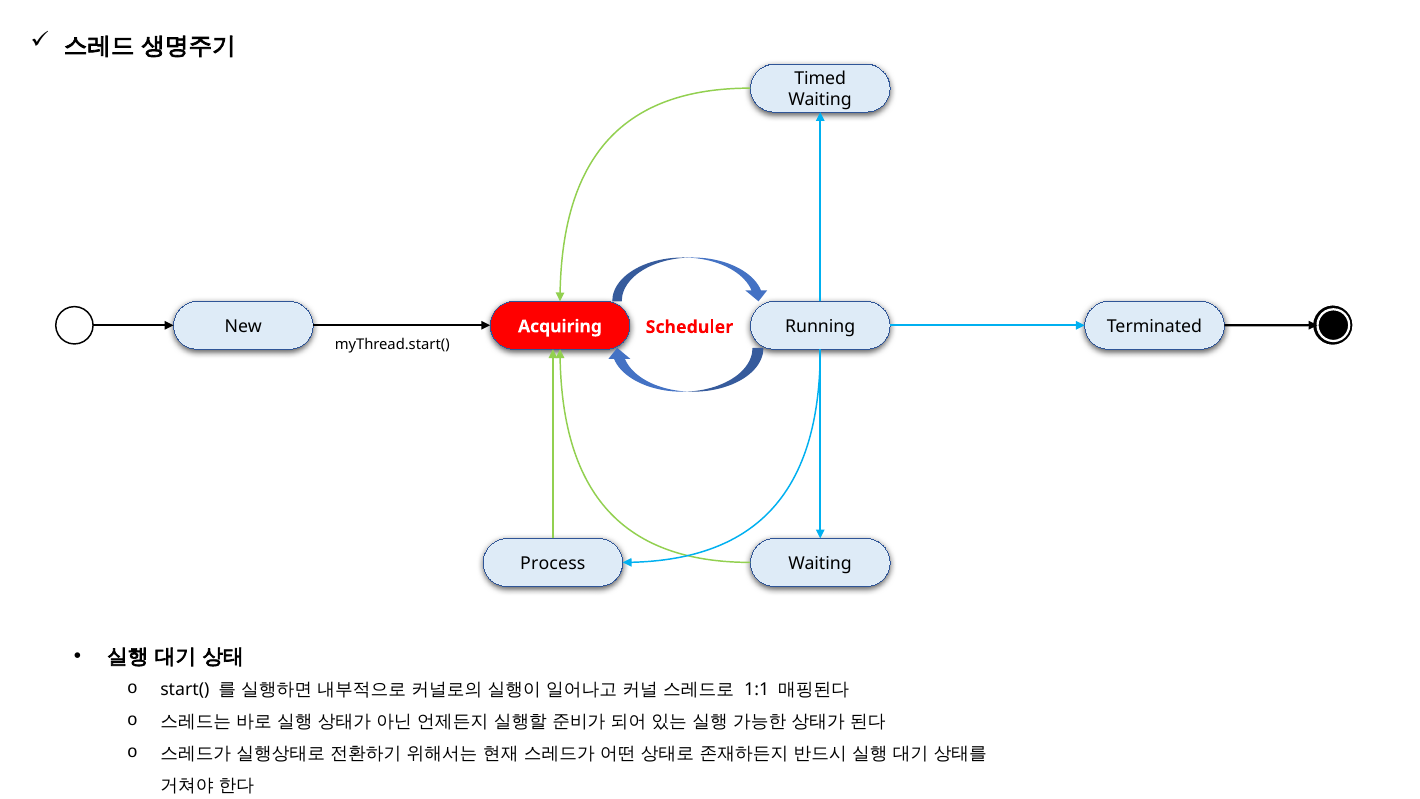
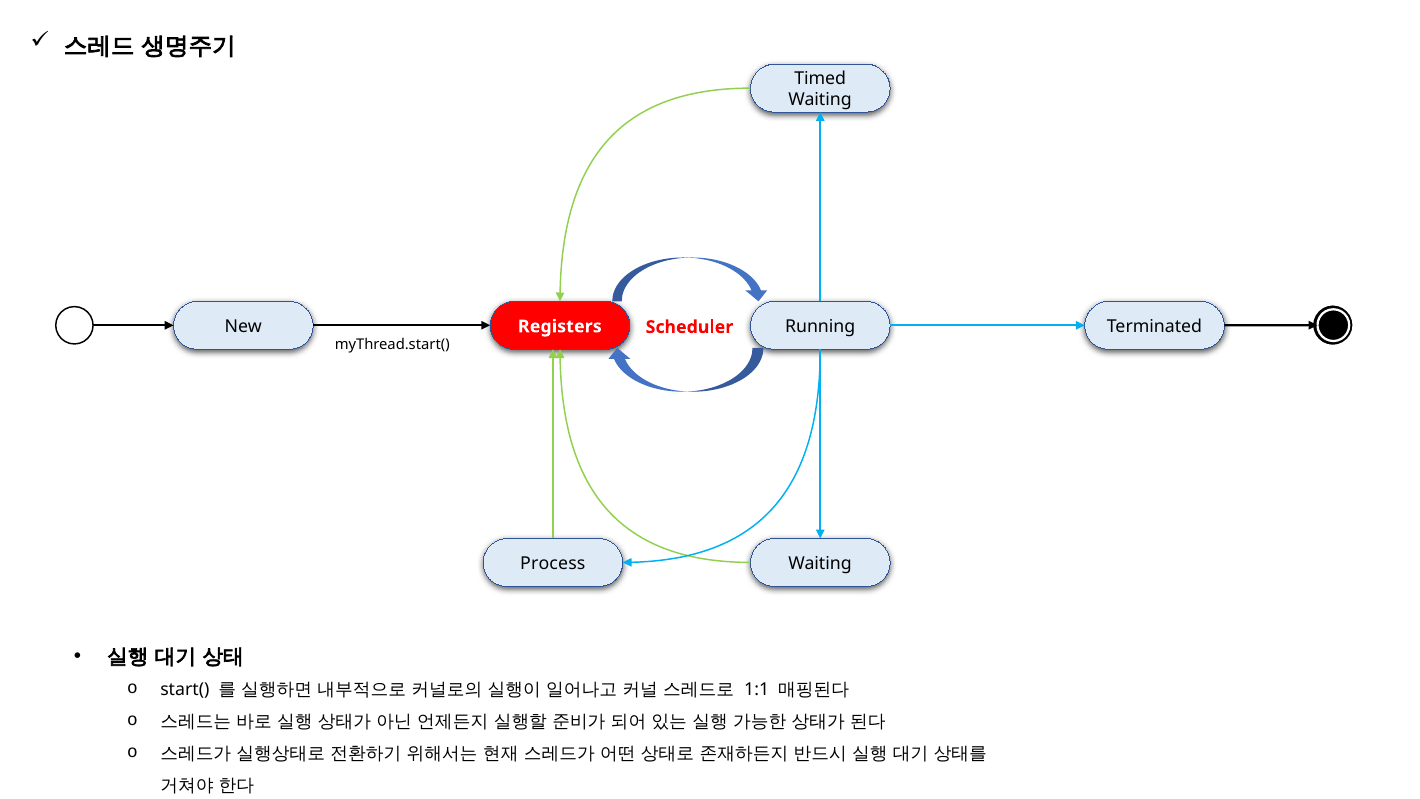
Acquiring: Acquiring -> Registers
